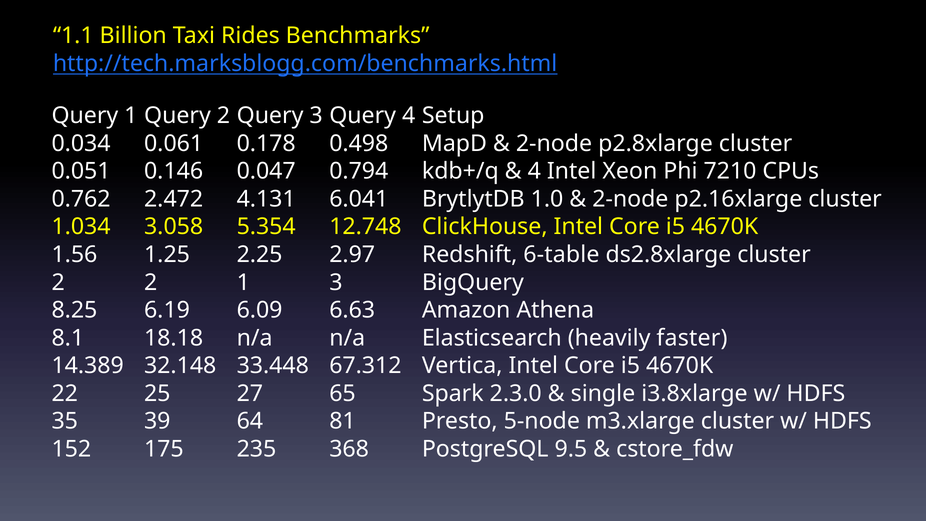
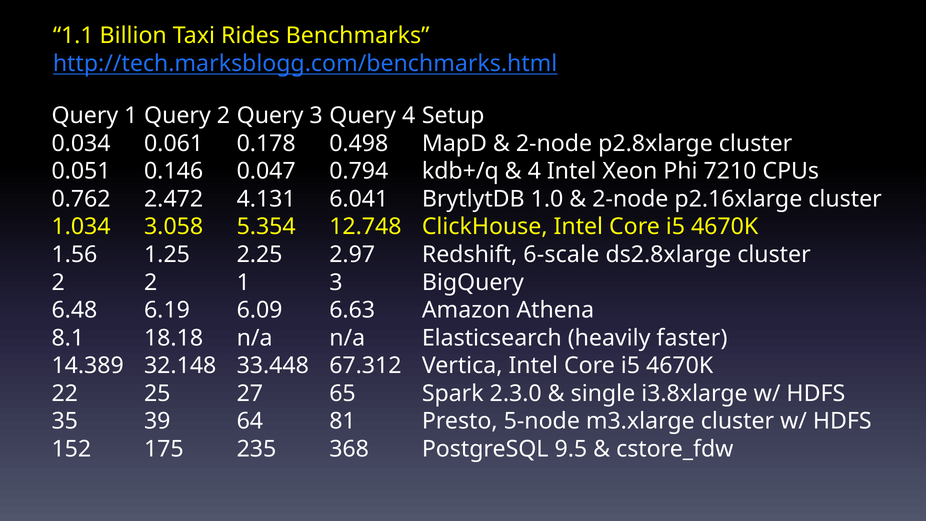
6-table: 6-table -> 6-scale
8.25: 8.25 -> 6.48
